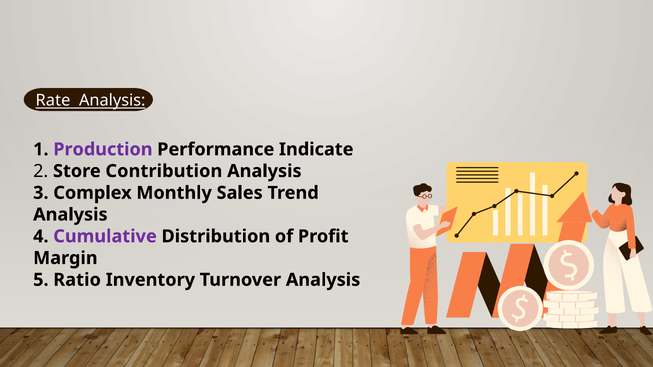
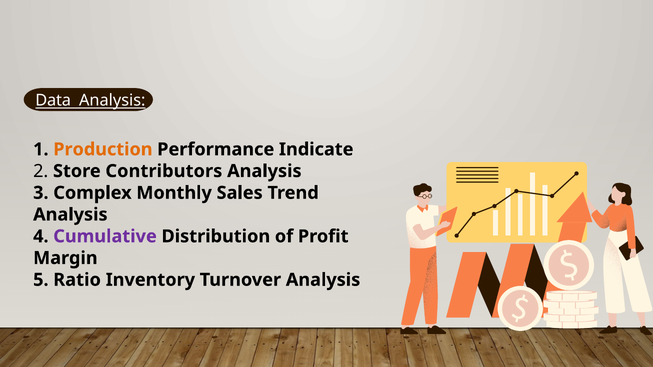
Rate: Rate -> Data
Production colour: purple -> orange
Contribution: Contribution -> Contributors
